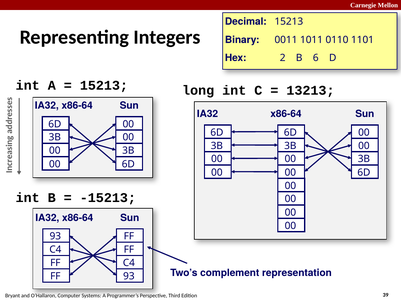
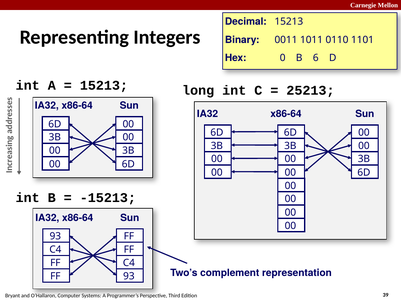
2: 2 -> 0
13213: 13213 -> 25213
